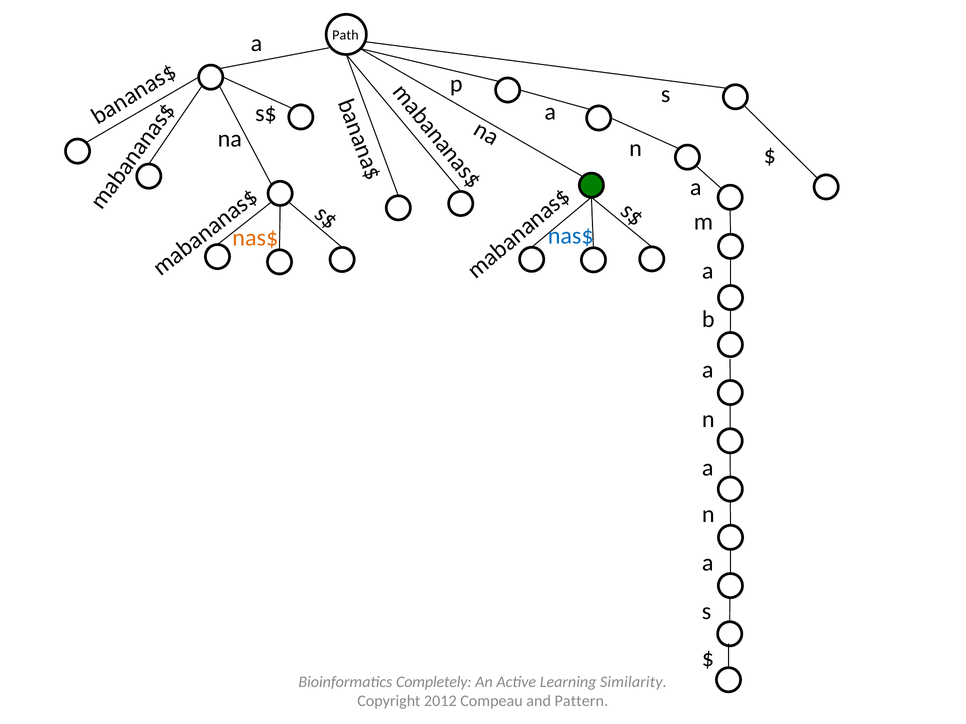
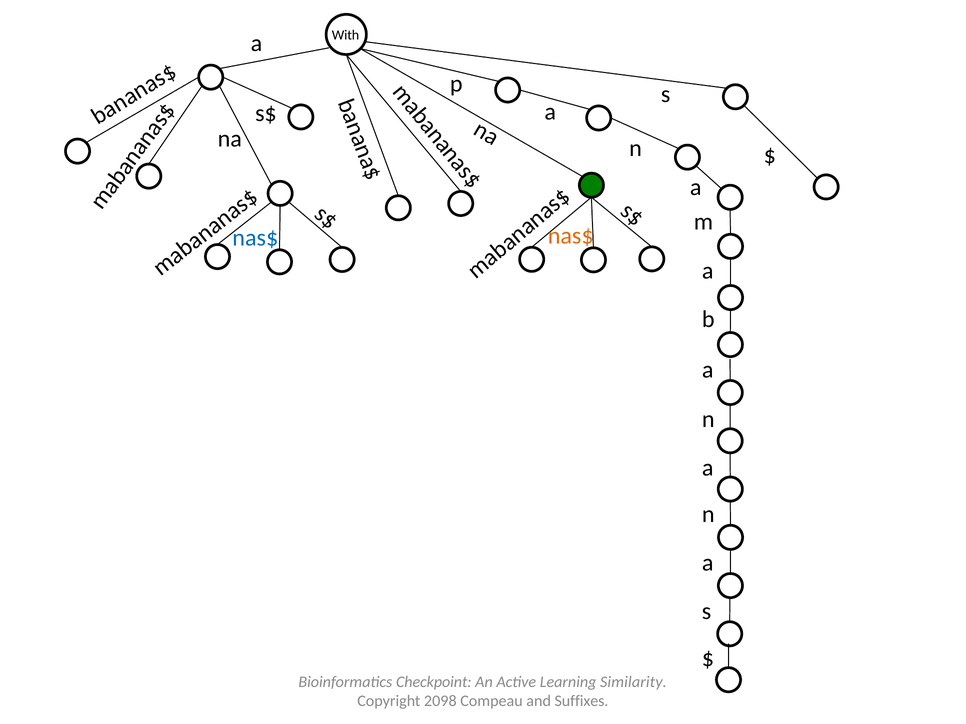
Path: Path -> With
nas$ at (571, 236) colour: blue -> orange
nas$ at (255, 238) colour: orange -> blue
Completely: Completely -> Checkpoint
2012: 2012 -> 2098
Pattern: Pattern -> Suffixes
